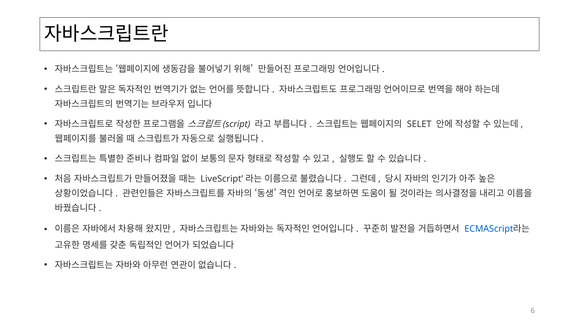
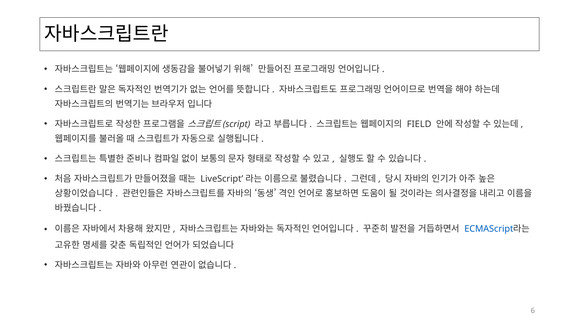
SELET: SELET -> FIELD
